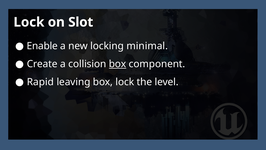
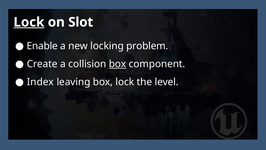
Lock at (29, 22) underline: none -> present
minimal: minimal -> problem
Rapid: Rapid -> Index
